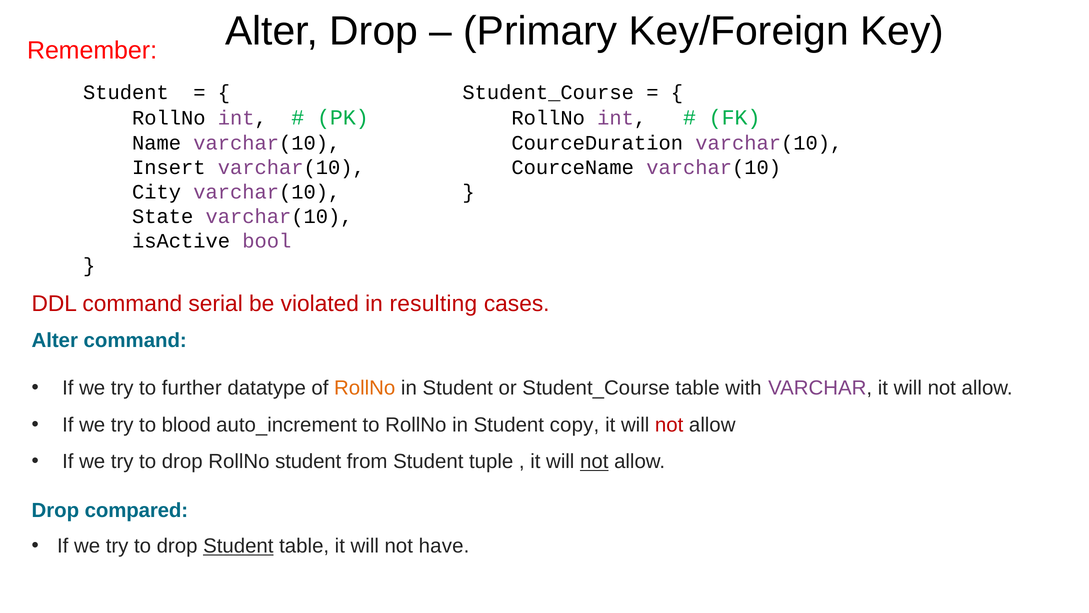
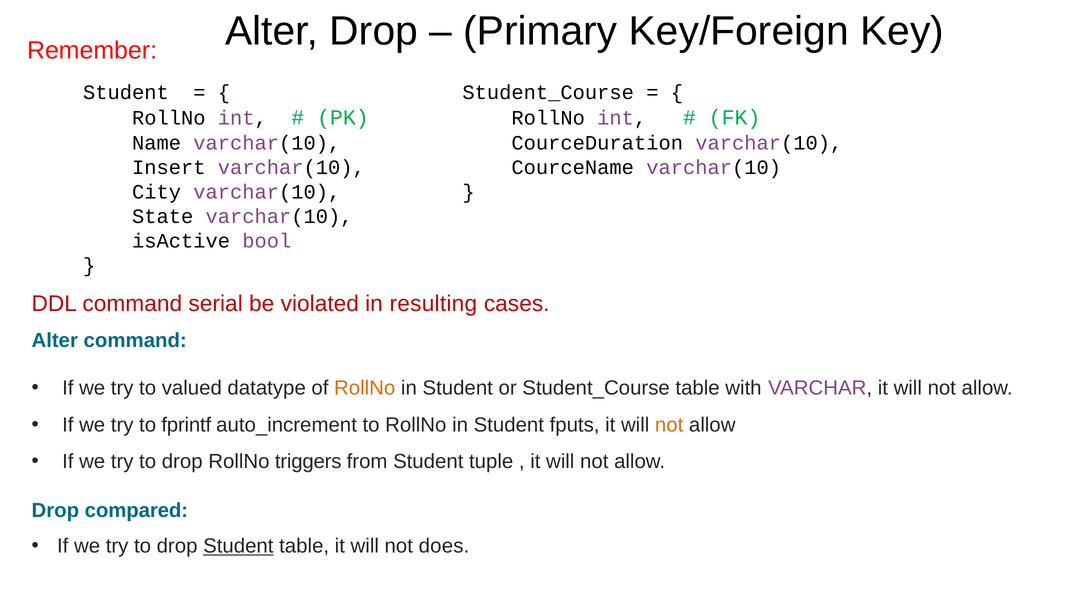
further: further -> valued
blood: blood -> fprintf
copy: copy -> fputs
not at (669, 425) colour: red -> orange
RollNo student: student -> triggers
not at (594, 461) underline: present -> none
have: have -> does
